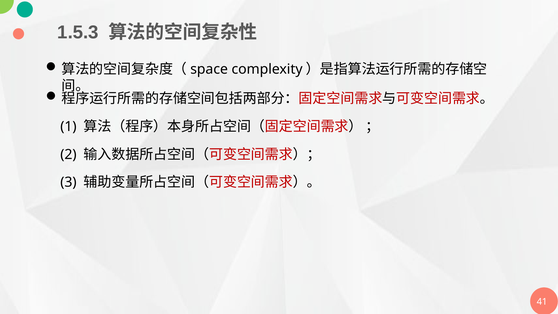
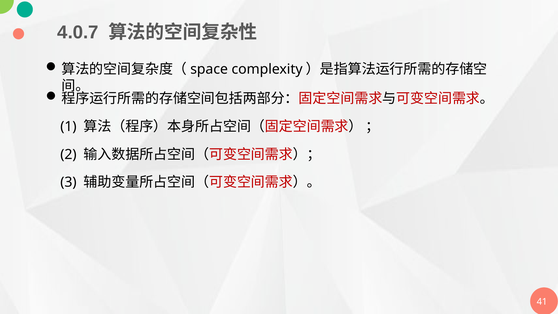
1.5.3: 1.5.3 -> 4.0.7
